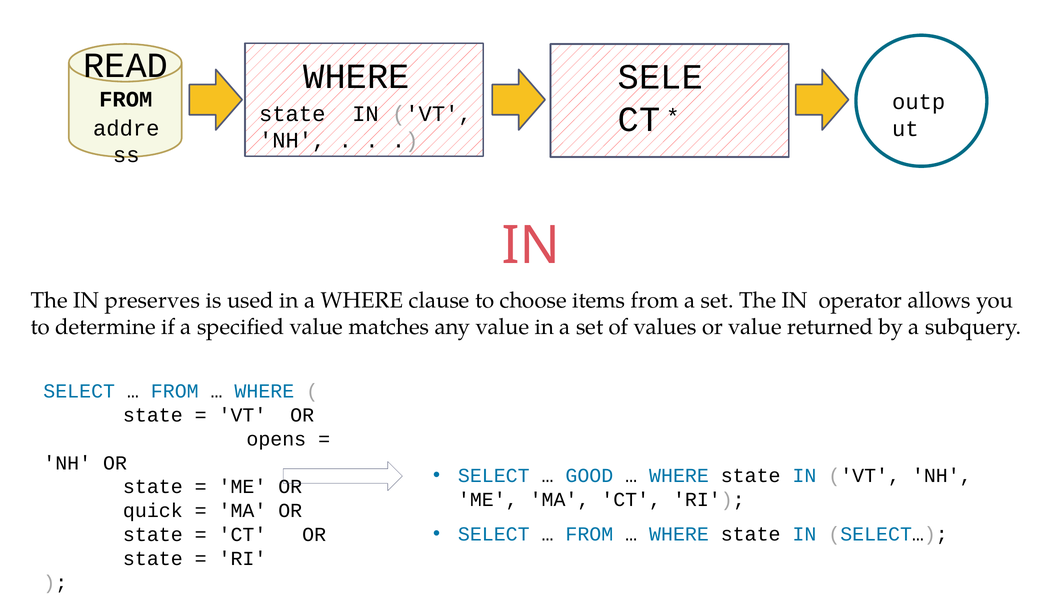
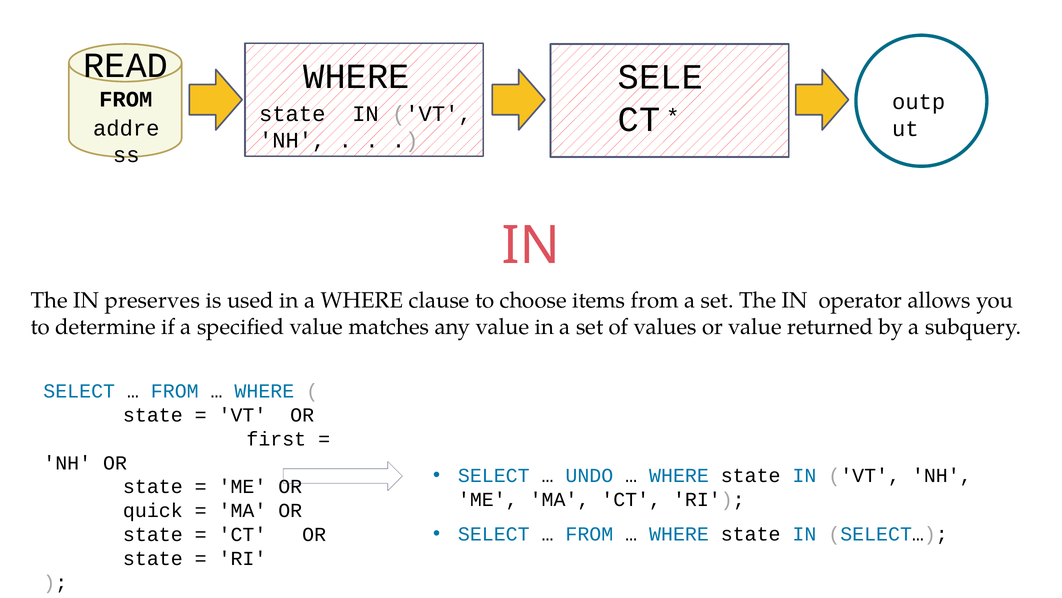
opens: opens -> first
GOOD: GOOD -> UNDO
